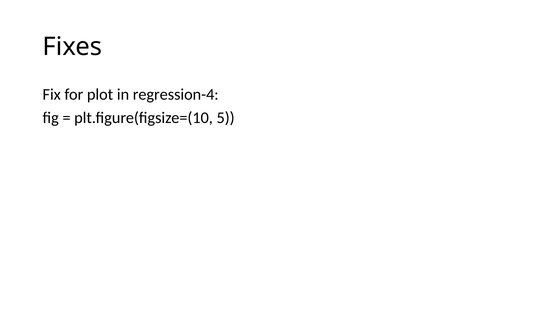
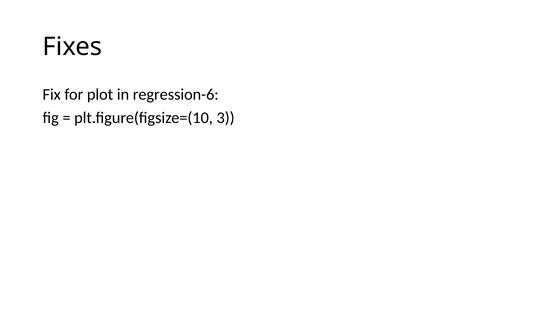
regression-4: regression-4 -> regression-6
5: 5 -> 3
